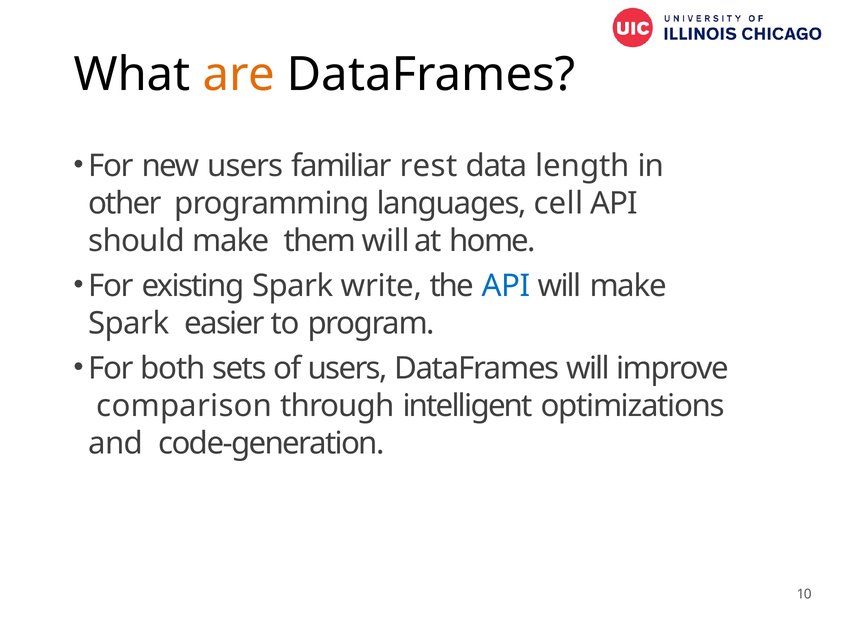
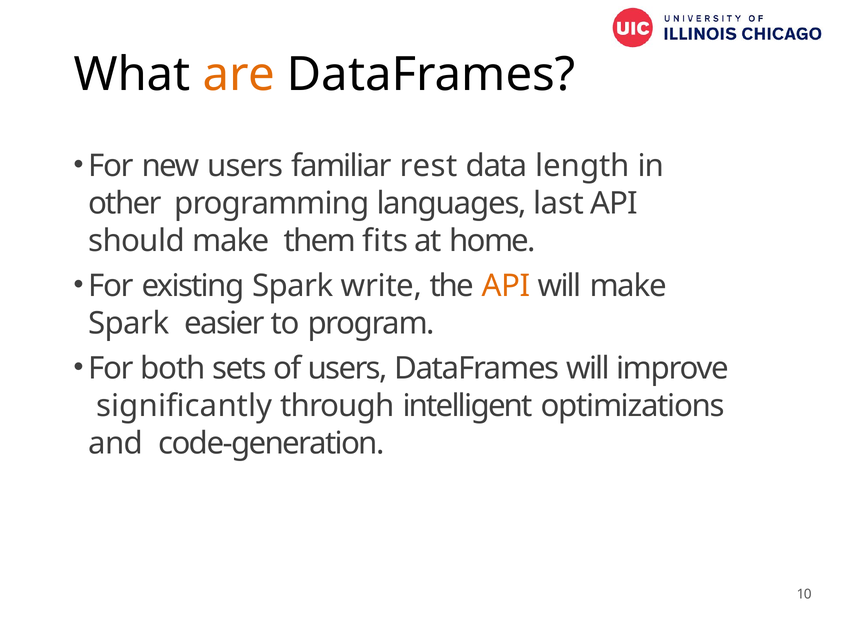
cell: cell -> last
them will: will -> fits
API at (506, 286) colour: blue -> orange
comparison: comparison -> significantly
